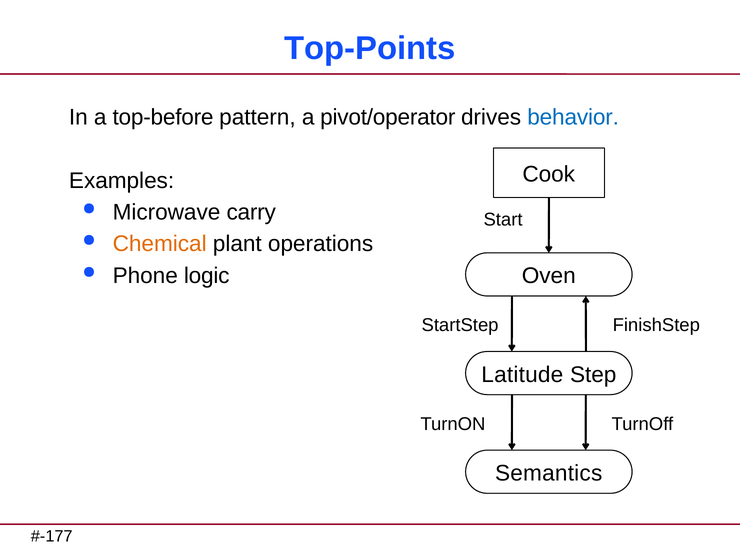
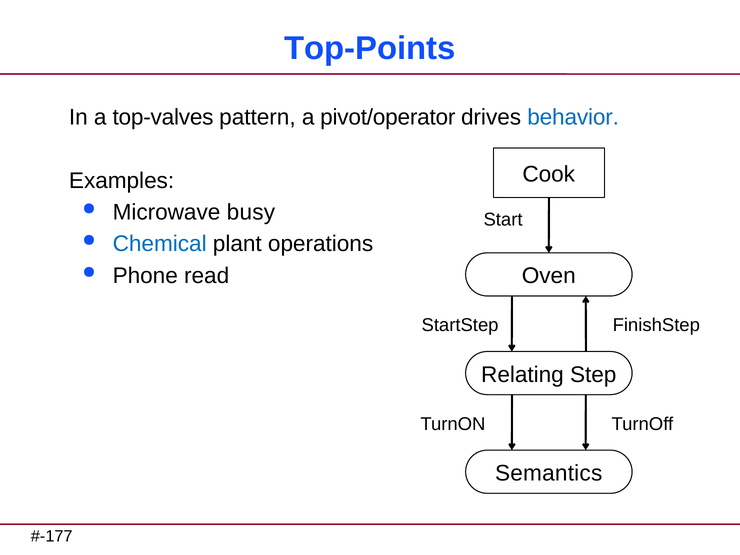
top-before: top-before -> top-valves
carry: carry -> busy
Chemical colour: orange -> blue
logic: logic -> read
Latitude: Latitude -> Relating
